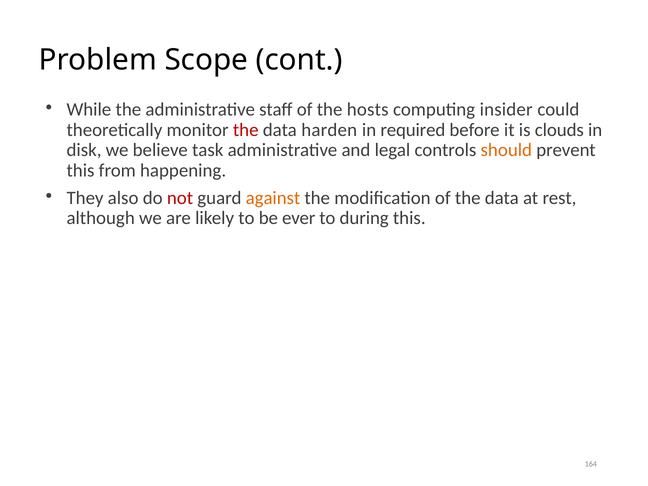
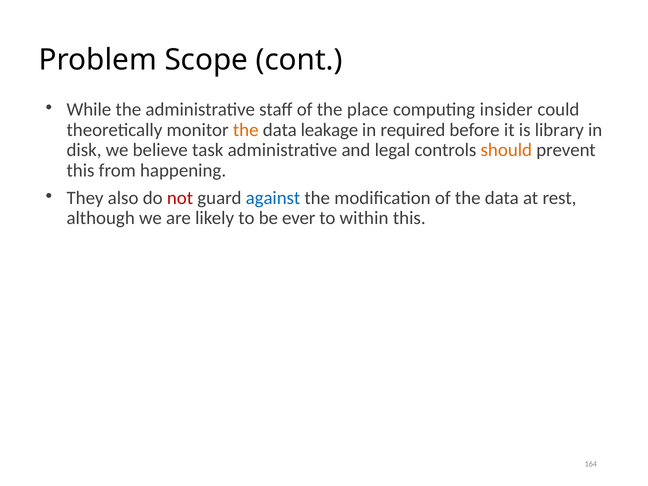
hosts: hosts -> place
the at (246, 130) colour: red -> orange
harden: harden -> leakage
clouds: clouds -> library
against colour: orange -> blue
during: during -> within
